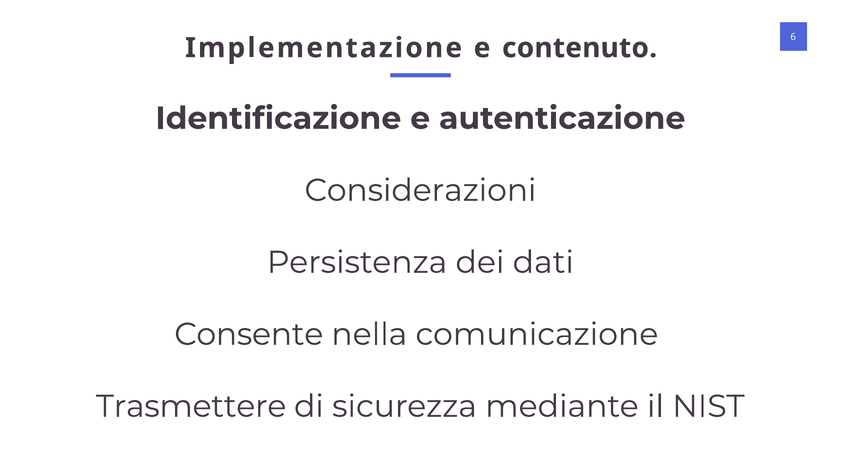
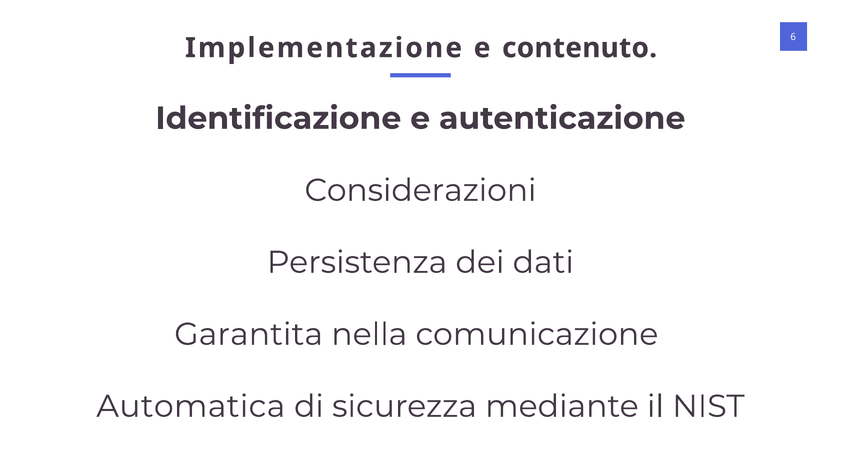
Consente: Consente -> Garantita
Trasmettere: Trasmettere -> Automatica
